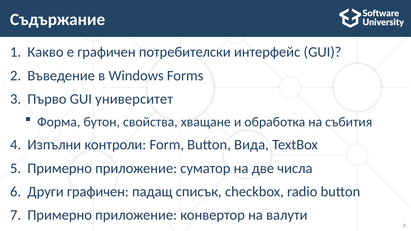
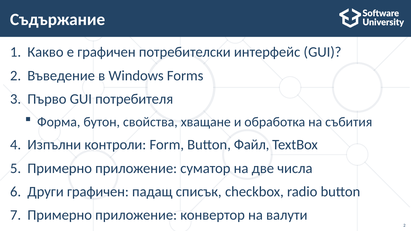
университет: университет -> потребителя
Вида: Вида -> Файл
